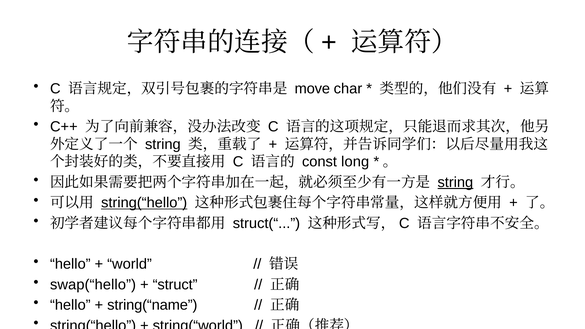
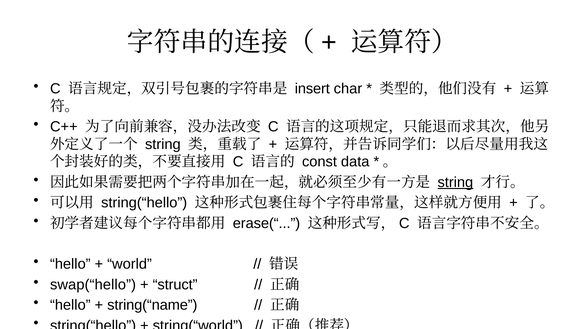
move: move -> insert
long: long -> data
string(“hello at (144, 203) underline: present -> none
struct(“: struct(“ -> erase(“
